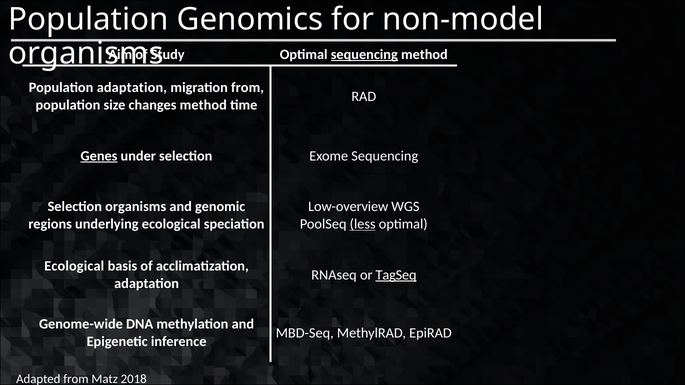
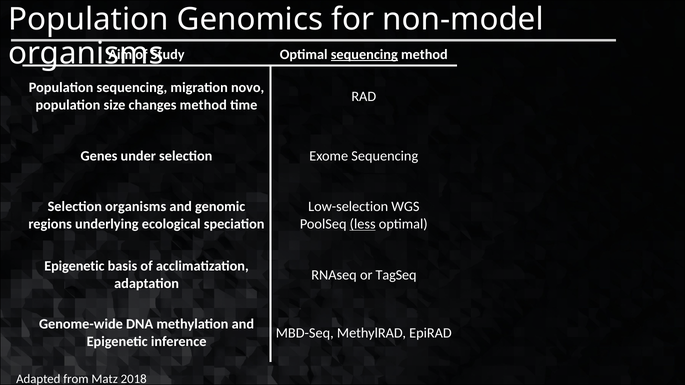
Population adaptation: adaptation -> sequencing
migration from: from -> novo
Genes underline: present -> none
Low-overview: Low-overview -> Low-selection
Ecological at (74, 266): Ecological -> Epigenetic
TagSeq underline: present -> none
